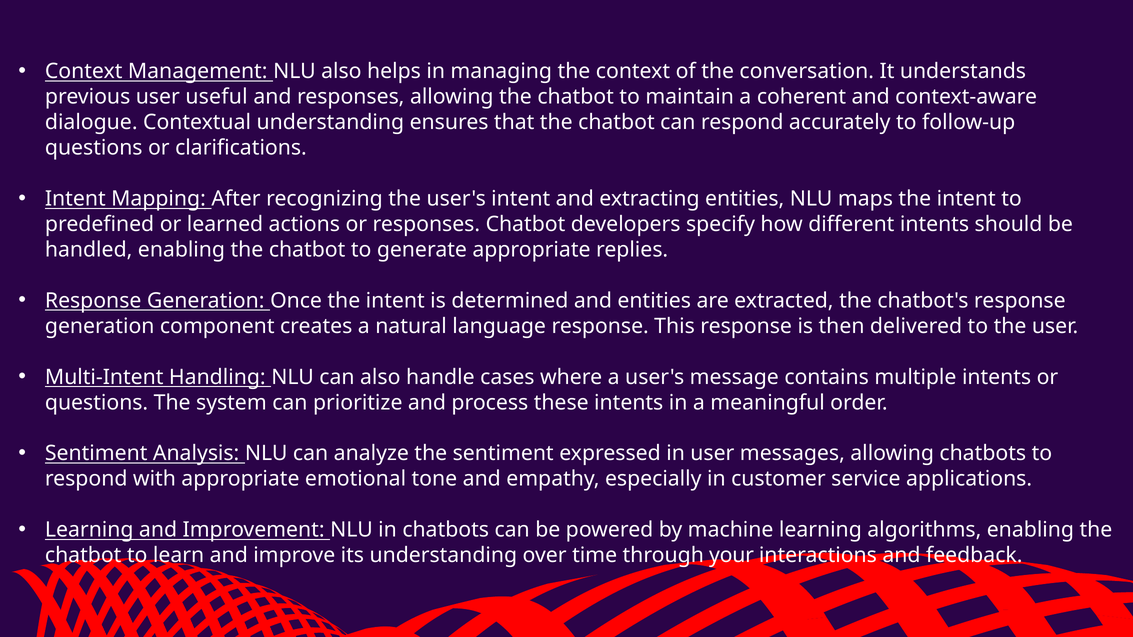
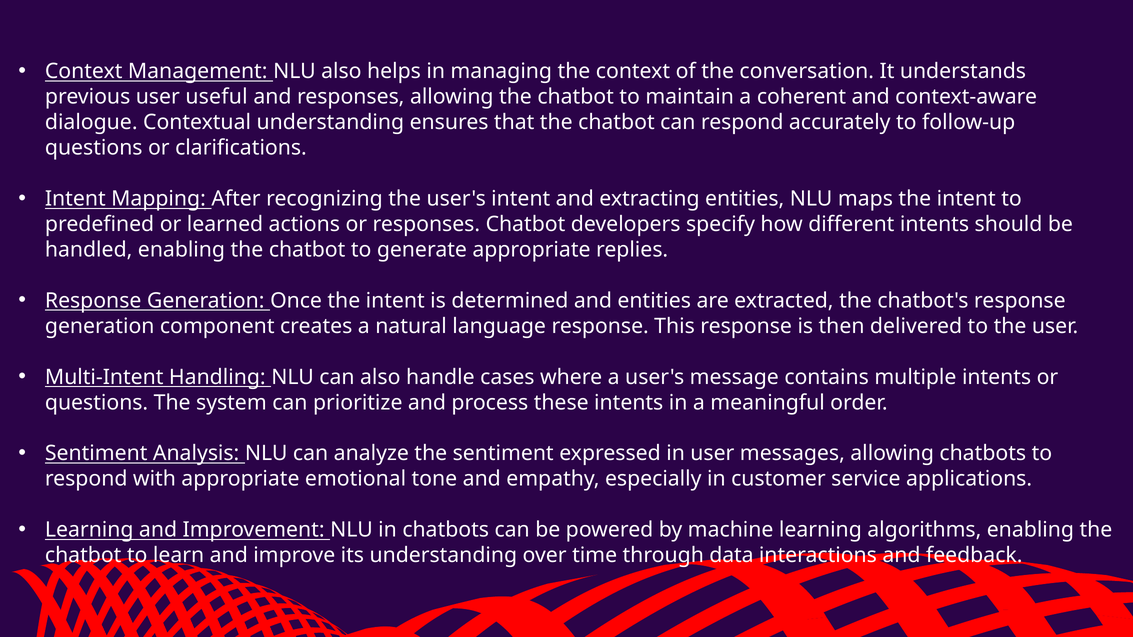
your: your -> data
